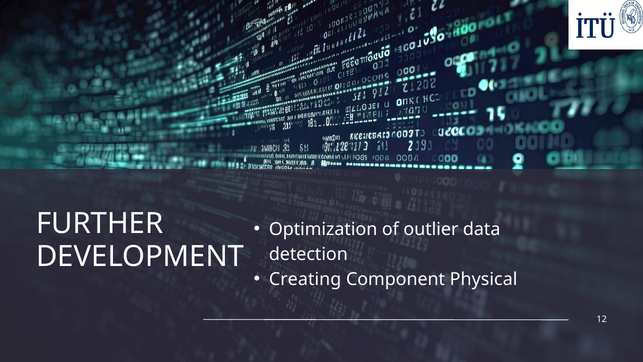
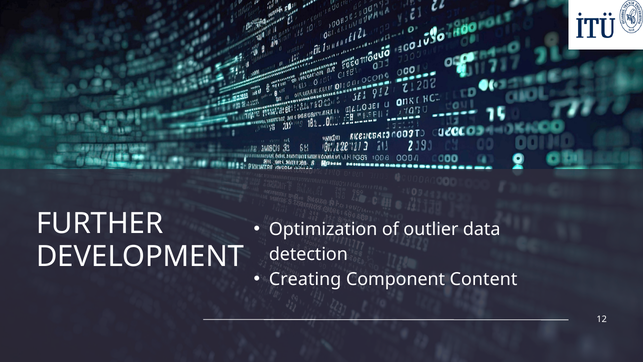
Physical: Physical -> Content
